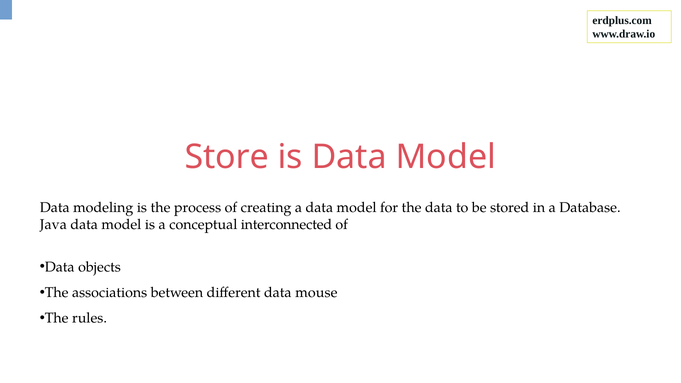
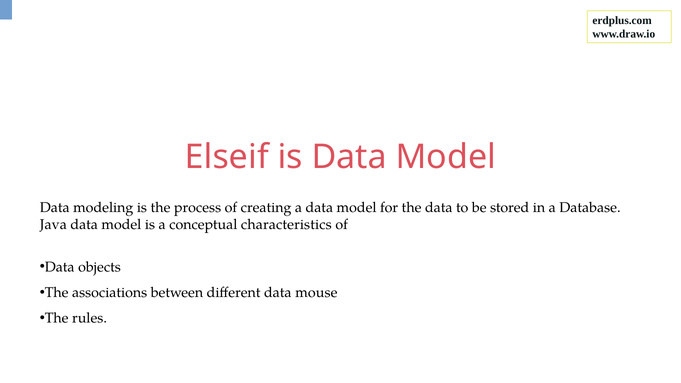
Store: Store -> Elseif
interconnected: interconnected -> characteristics
